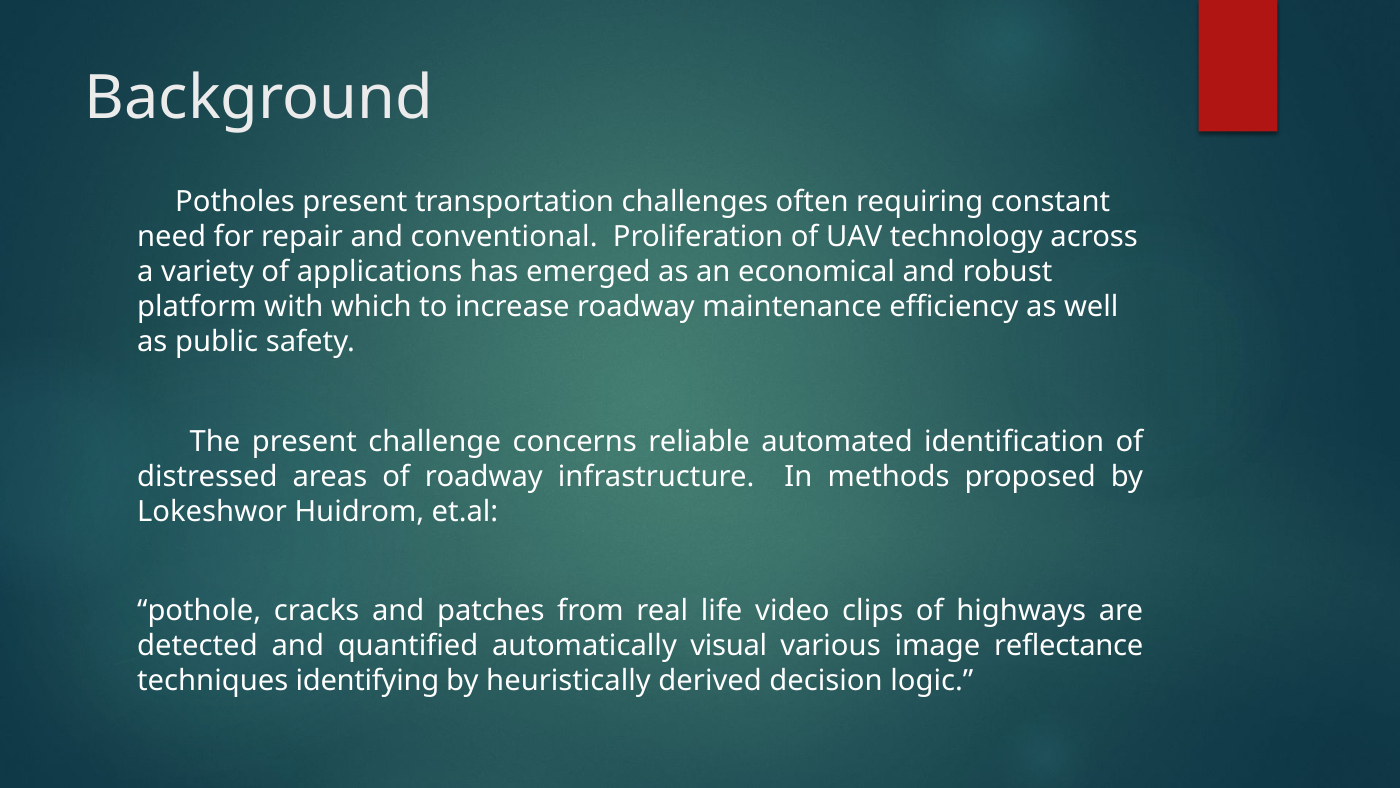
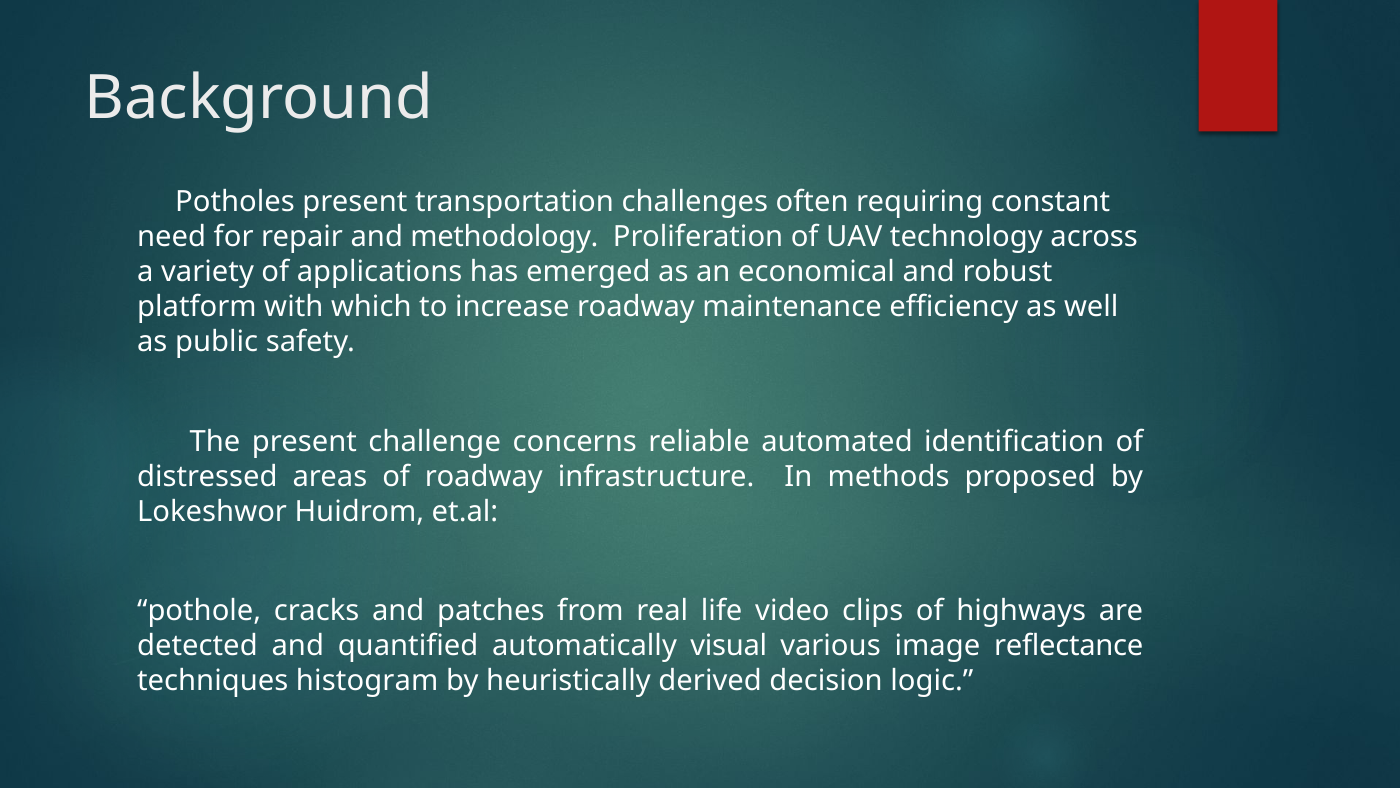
conventional: conventional -> methodology
identifying: identifying -> histogram
